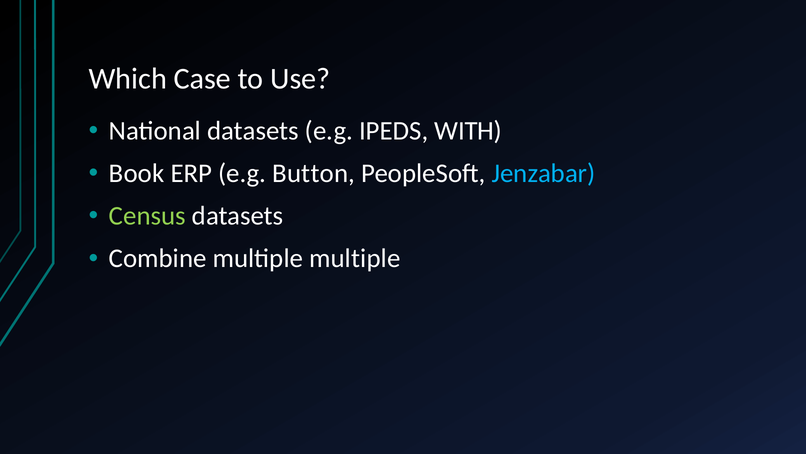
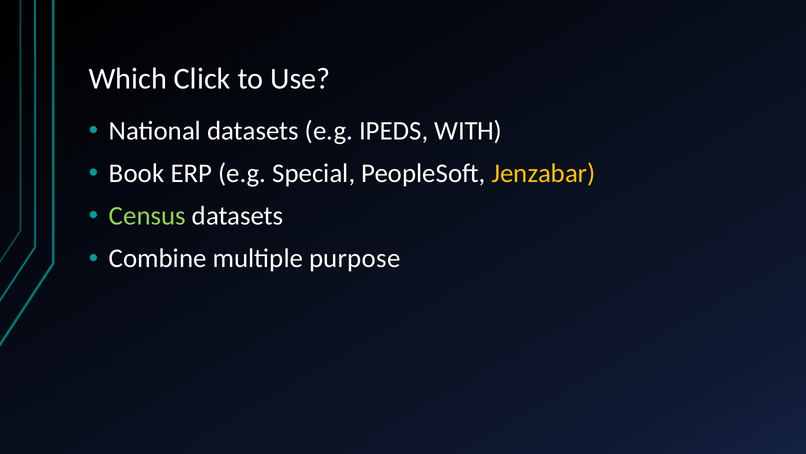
Case: Case -> Click
Button: Button -> Special
Jenzabar colour: light blue -> yellow
multiple multiple: multiple -> purpose
